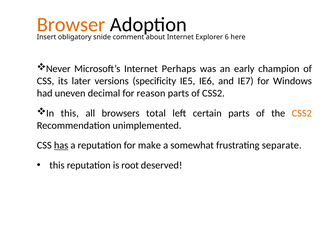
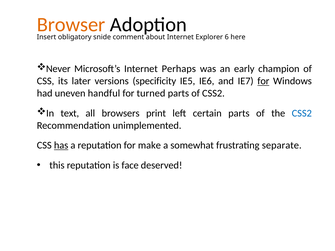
for at (263, 81) underline: none -> present
decimal: decimal -> handful
reason: reason -> turned
In this: this -> text
total: total -> print
CSS2 at (302, 113) colour: orange -> blue
root: root -> face
